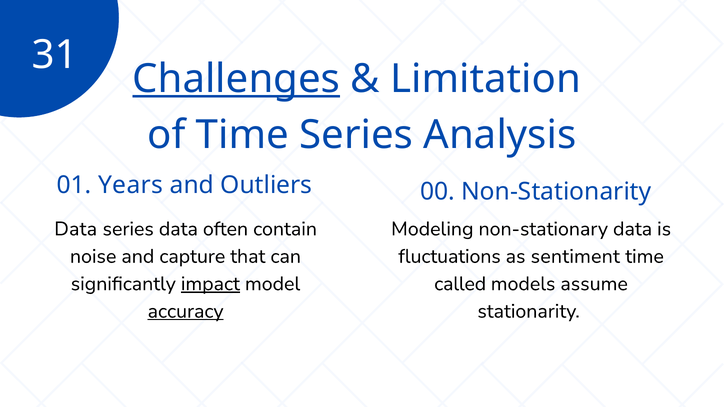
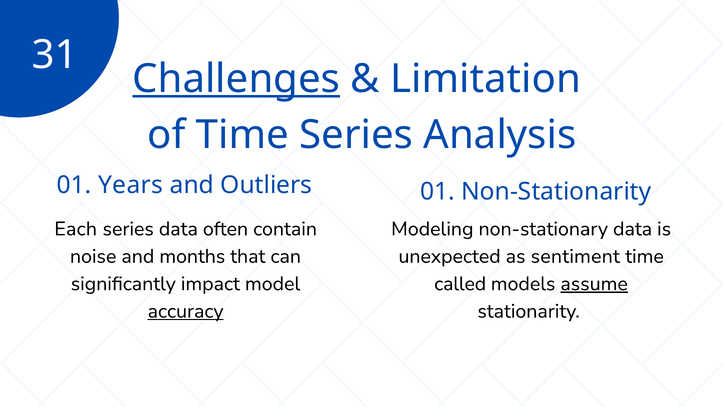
Outliers 00: 00 -> 01
Data at (76, 229): Data -> Each
capture: capture -> months
fluctuations: fluctuations -> unexpected
impact underline: present -> none
assume underline: none -> present
